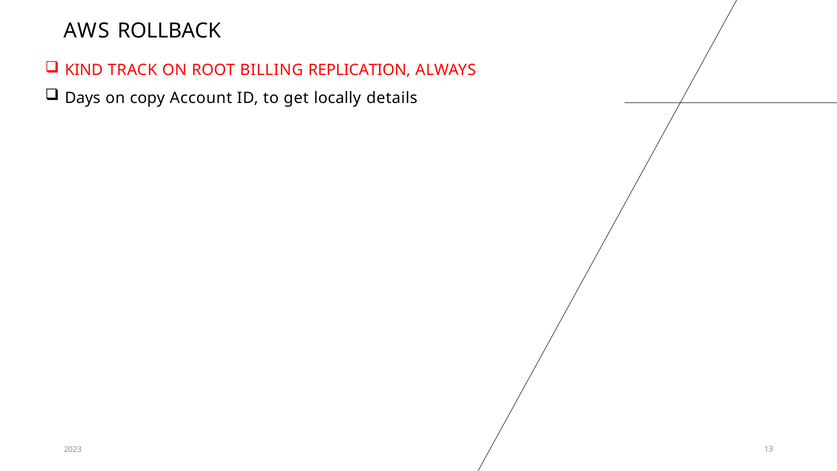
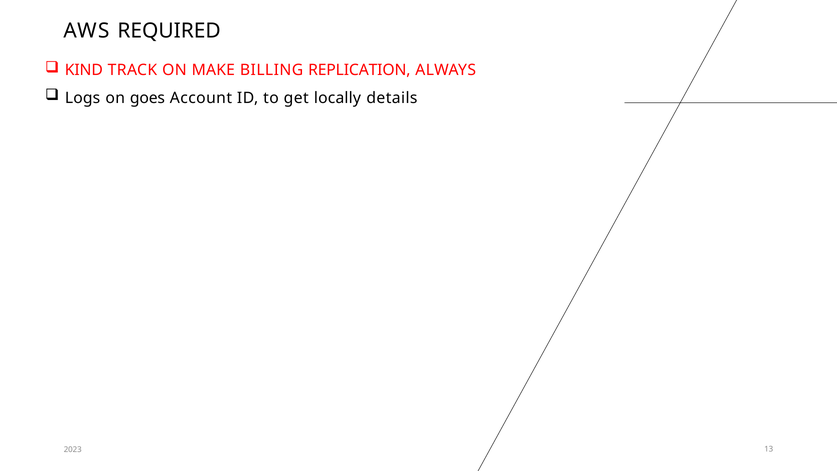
ROLLBACK: ROLLBACK -> REQUIRED
ROOT: ROOT -> MAKE
Days: Days -> Logs
copy: copy -> goes
